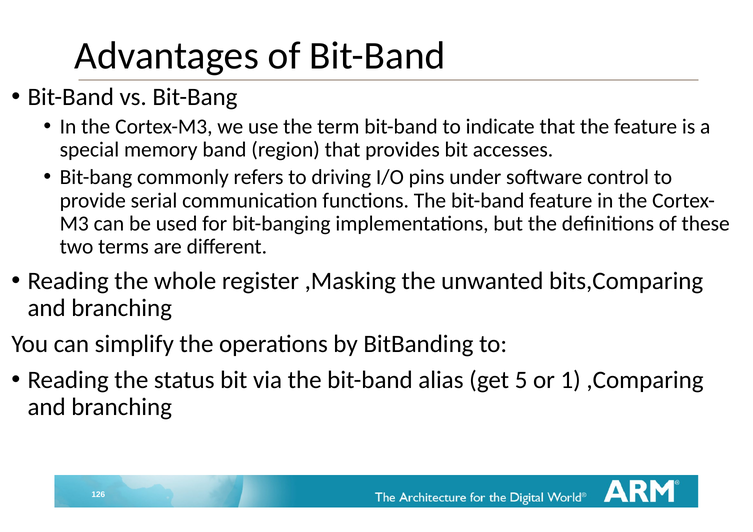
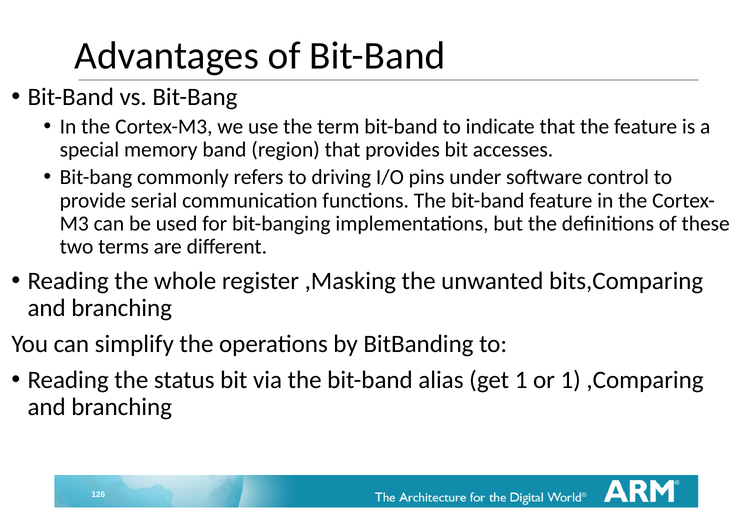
get 5: 5 -> 1
